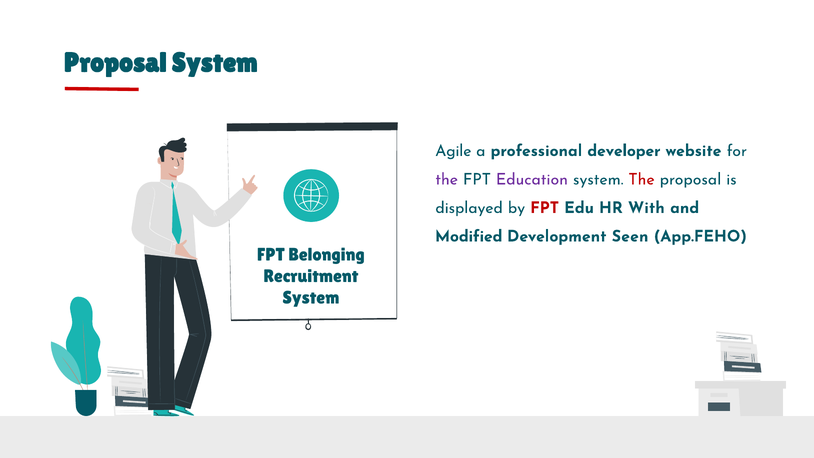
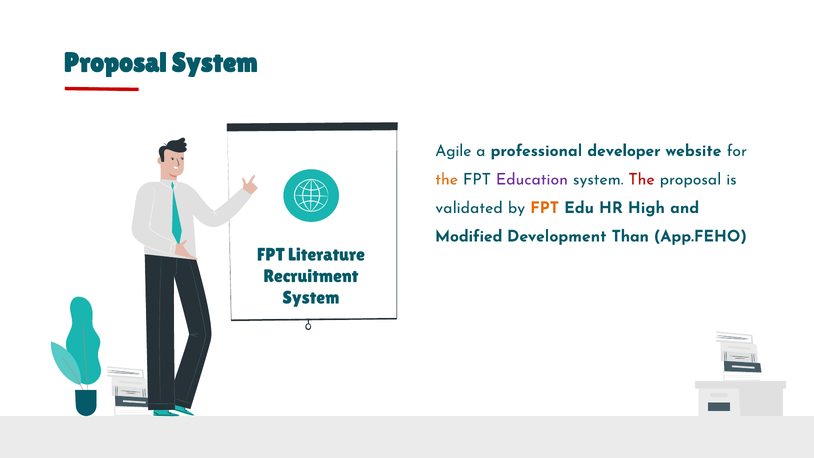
the at (447, 179) colour: purple -> orange
displayed: displayed -> validated
FPT at (545, 208) colour: red -> orange
With: With -> High
Seen: Seen -> Than
Belonging: Belonging -> Literature
